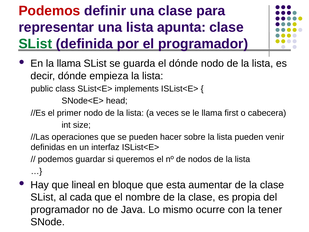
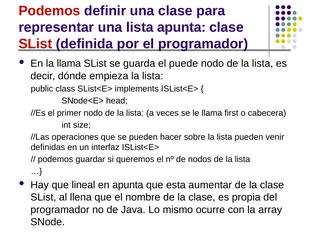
SList at (35, 44) colour: green -> red
el dónde: dónde -> puede
en bloque: bloque -> apunta
cada: cada -> llena
tener: tener -> array
